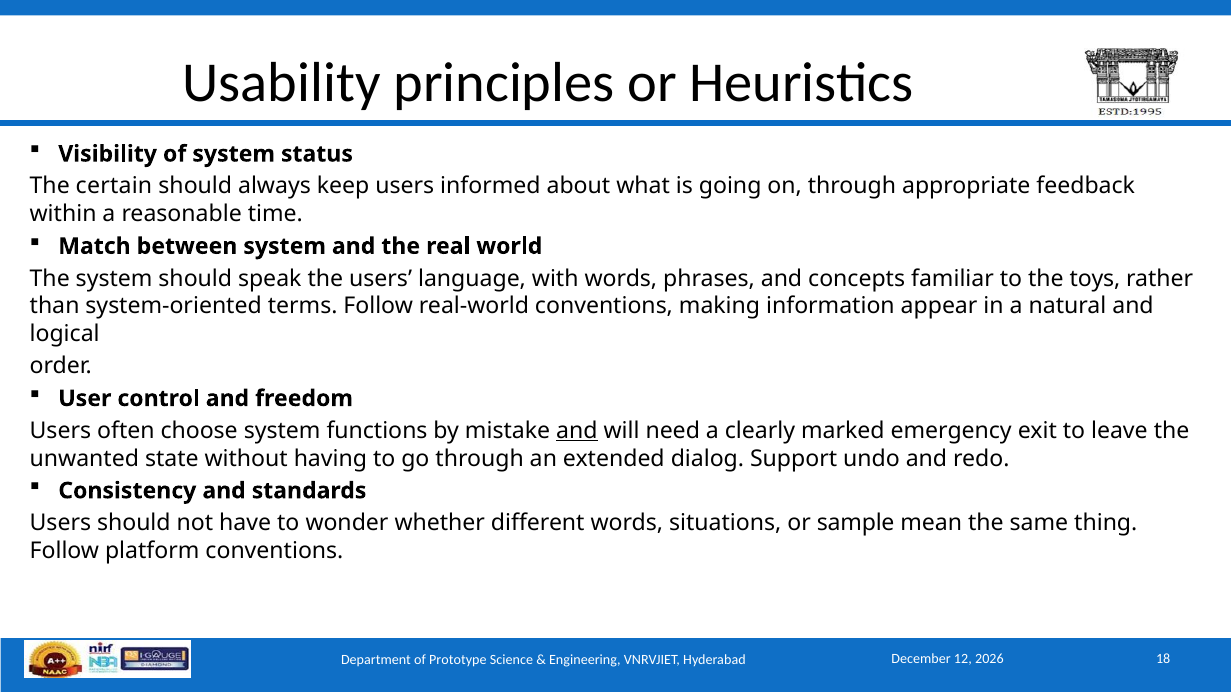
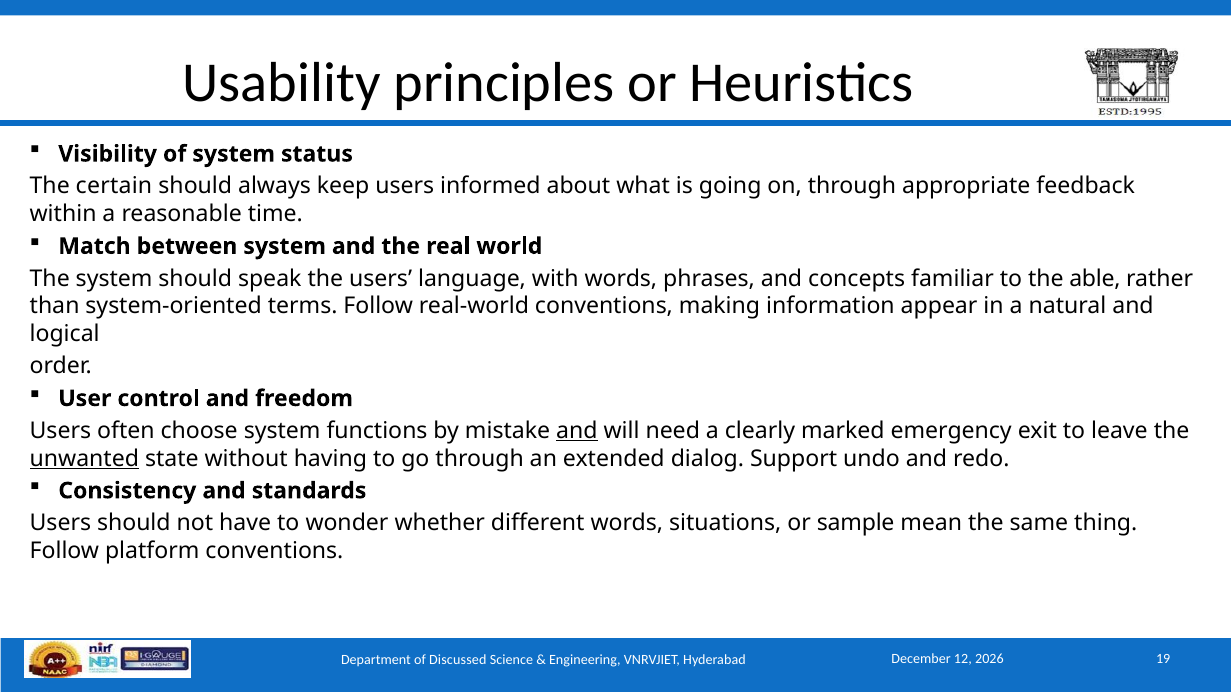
toys: toys -> able
unwanted underline: none -> present
Prototype: Prototype -> Discussed
18: 18 -> 19
